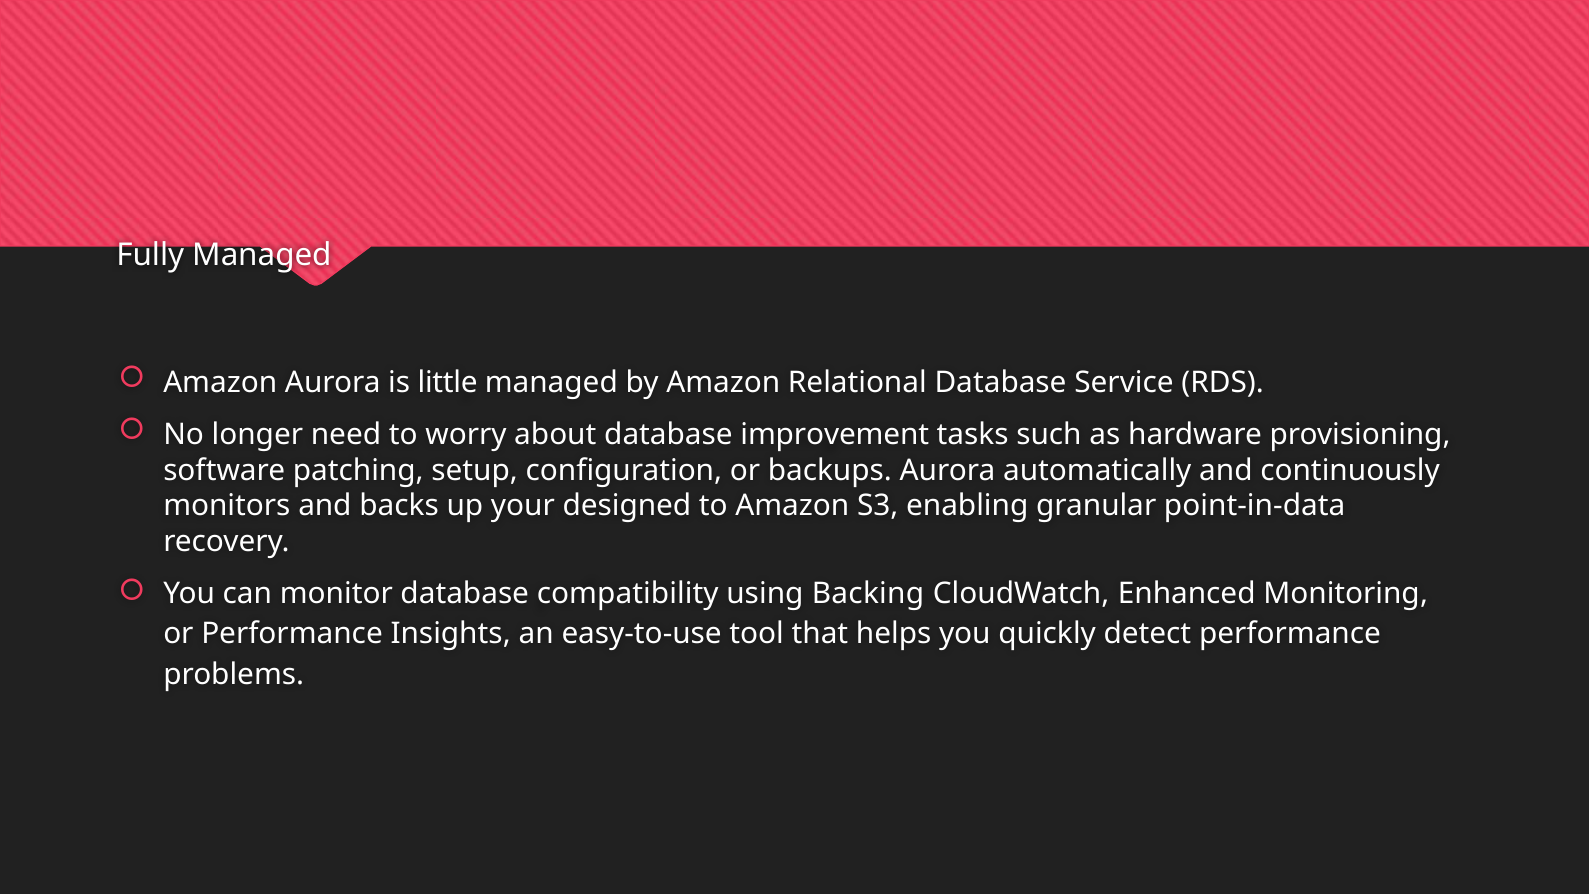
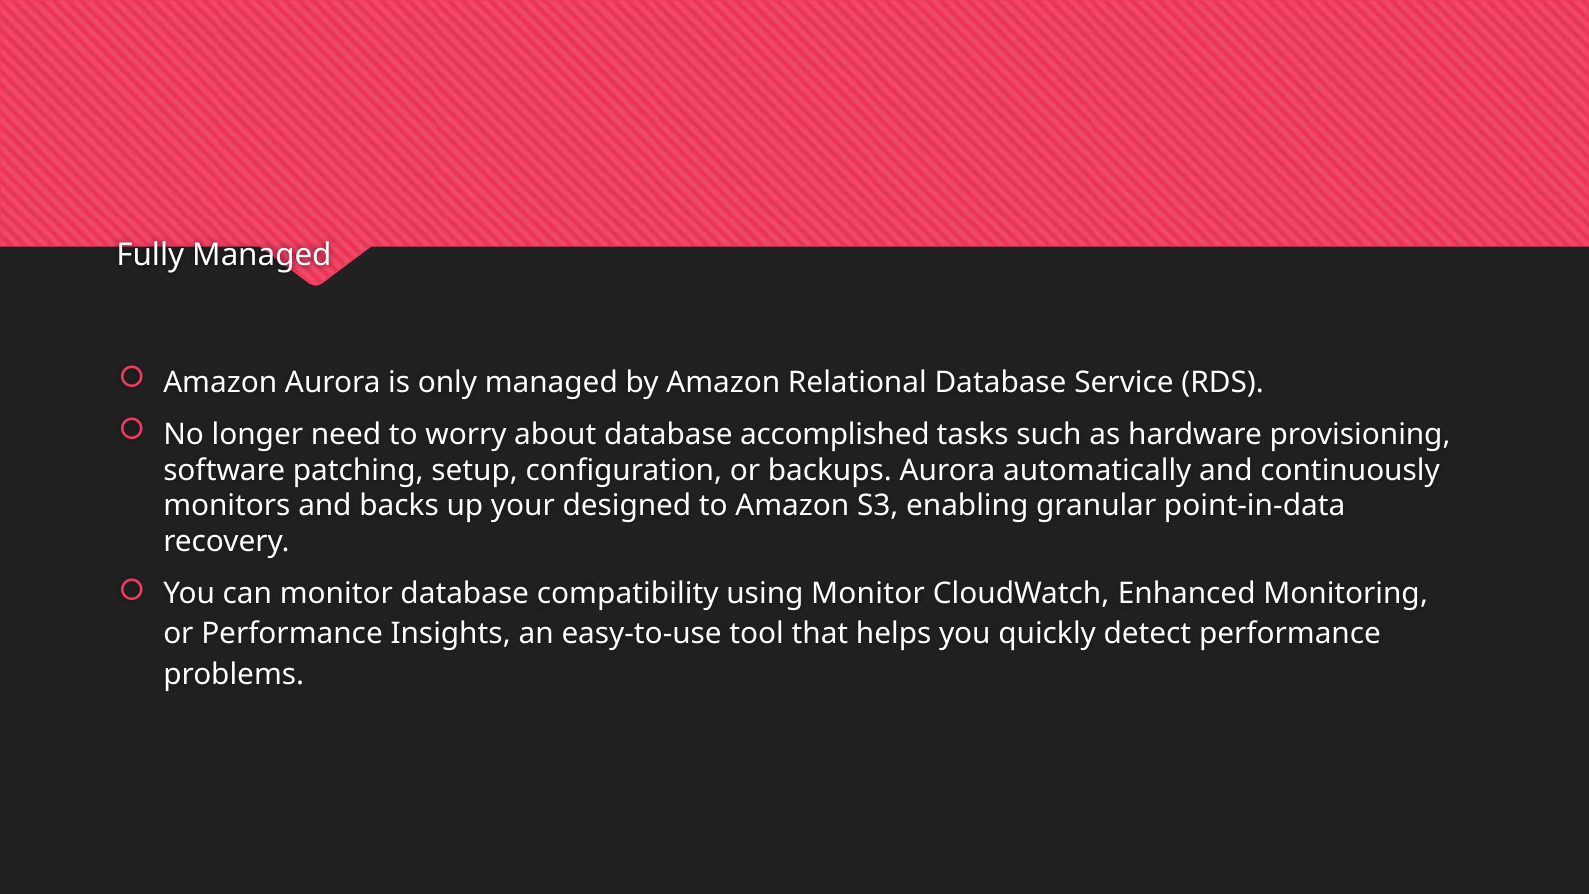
little: little -> only
improvement: improvement -> accomplished
using Backing: Backing -> Monitor
